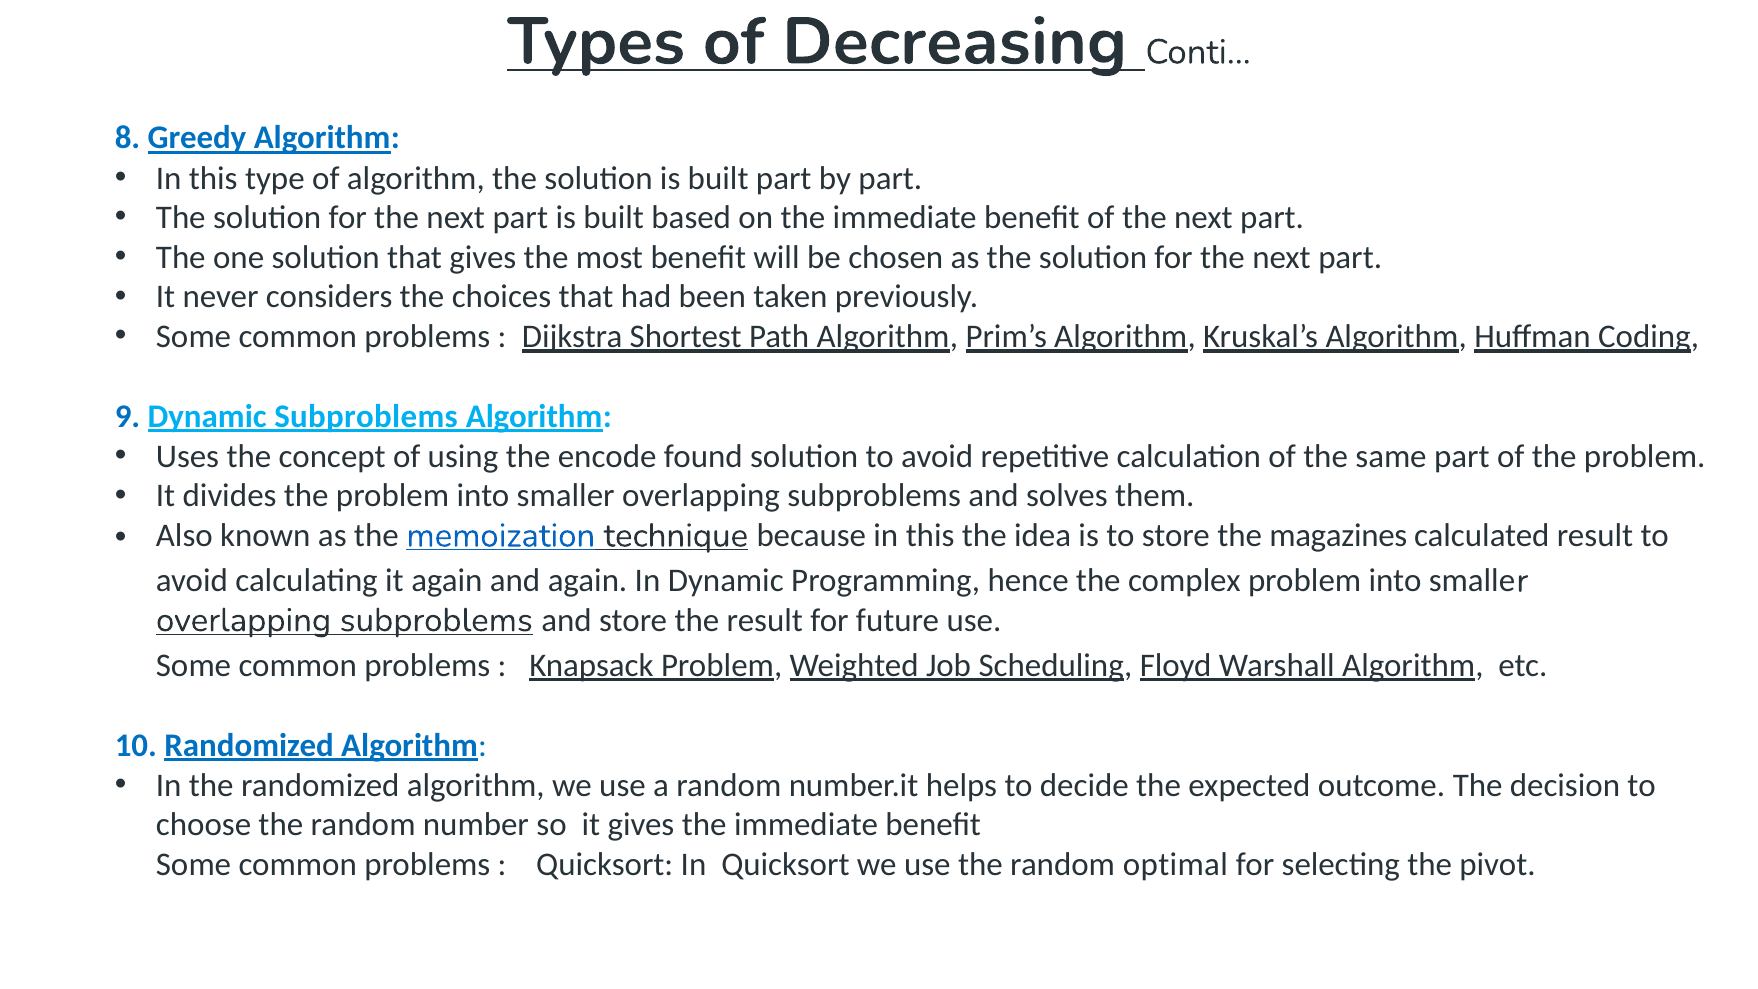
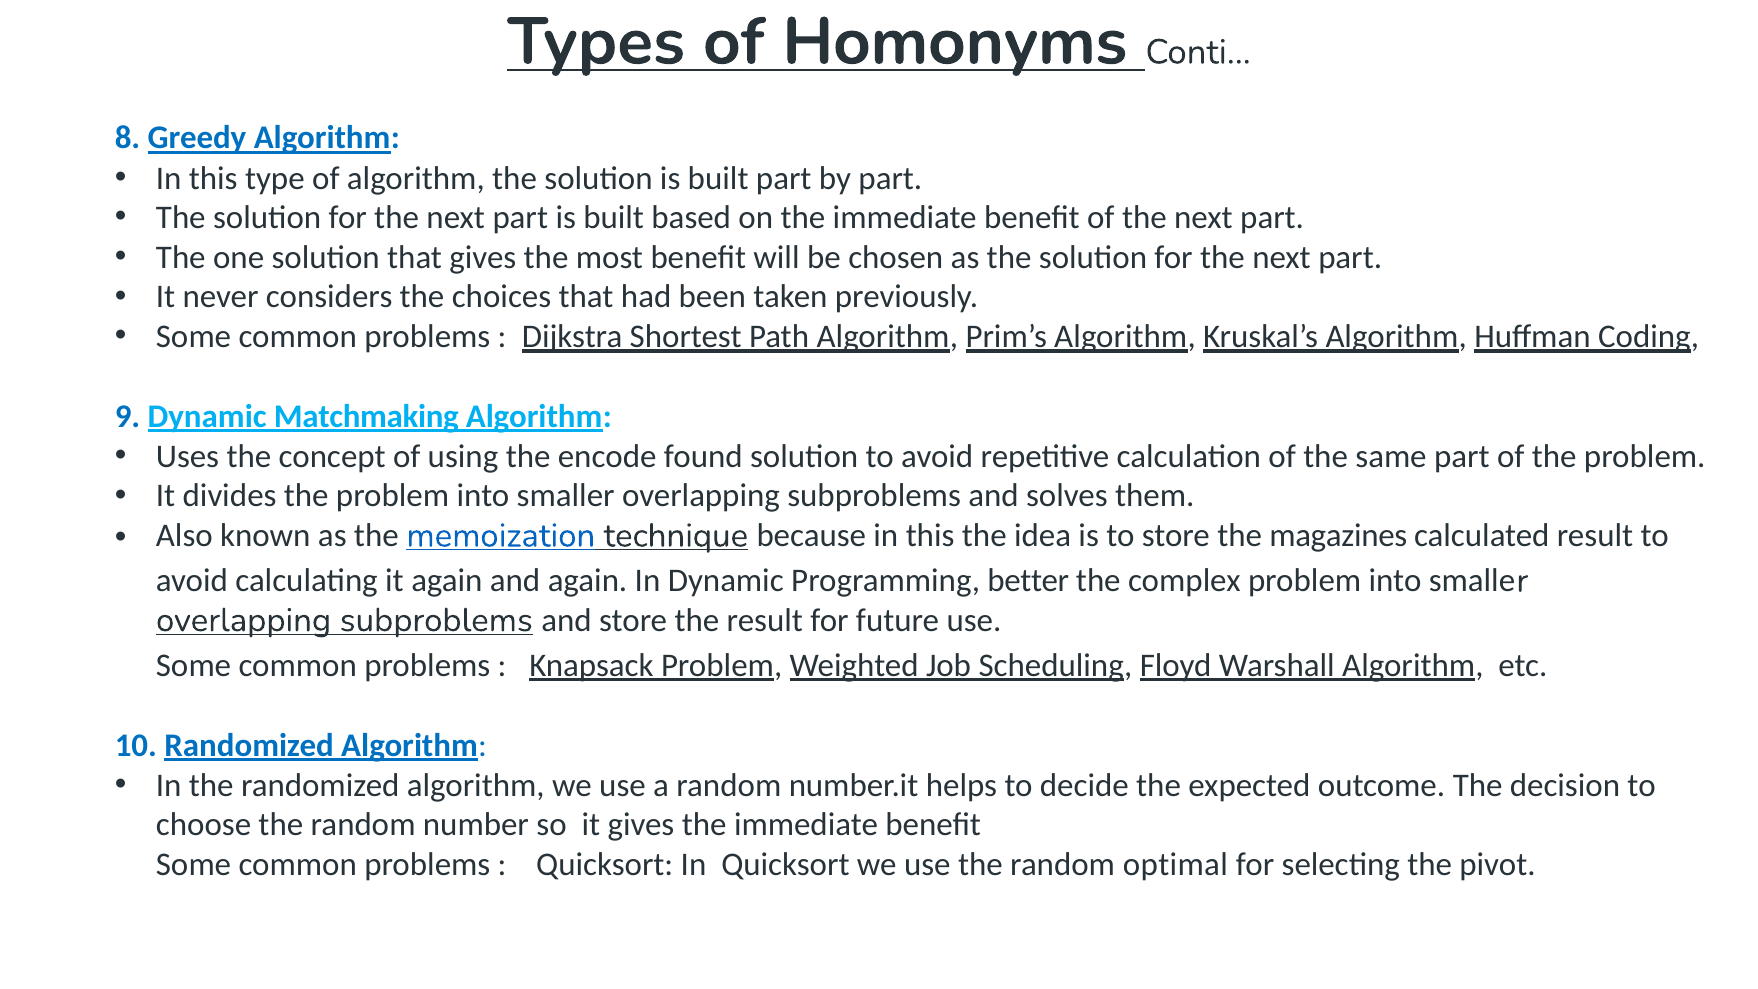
Decreasing: Decreasing -> Homonyms
Dynamic Subproblems: Subproblems -> Matchmaking
hence: hence -> better
